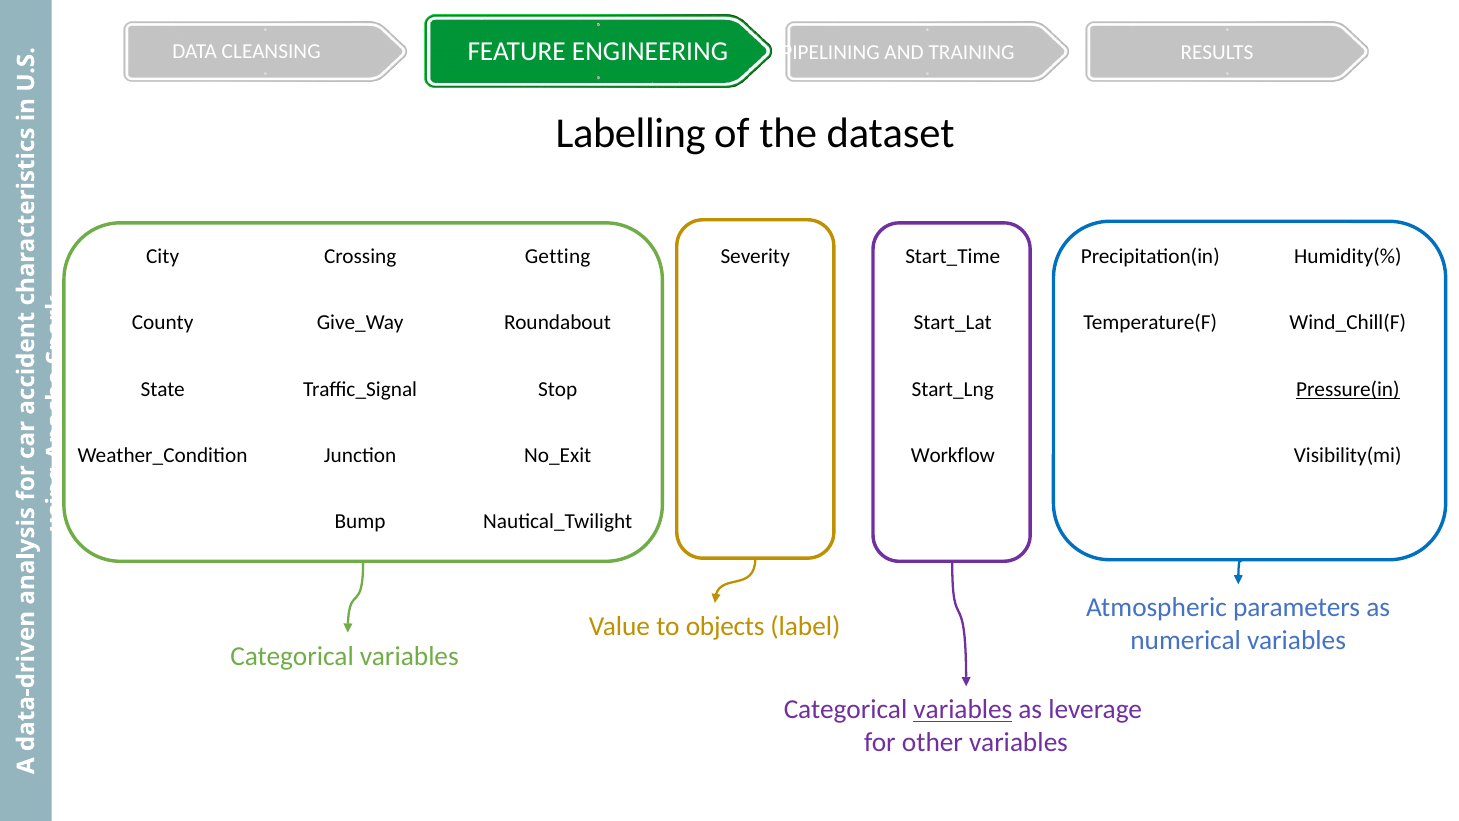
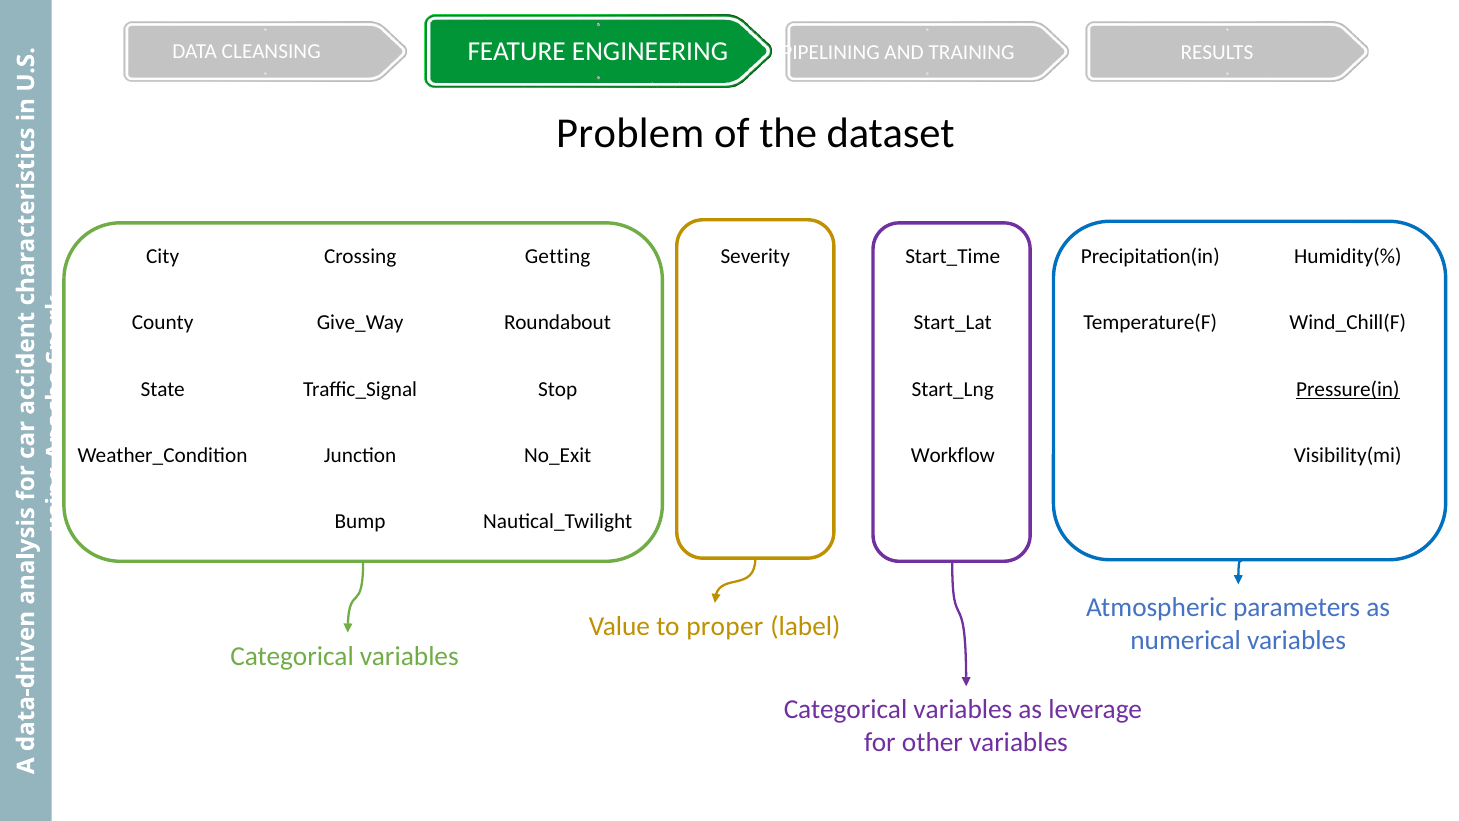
Labelling: Labelling -> Problem
objects: objects -> proper
variables at (963, 710) underline: present -> none
